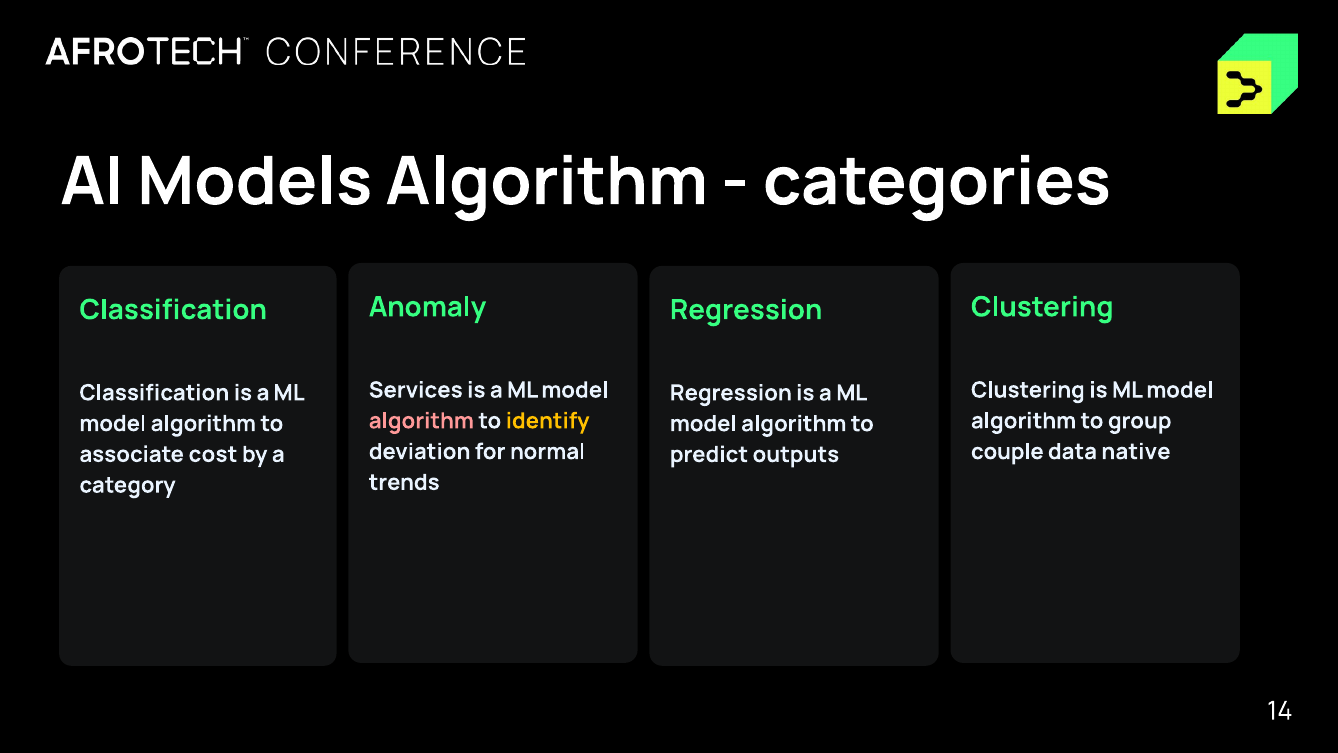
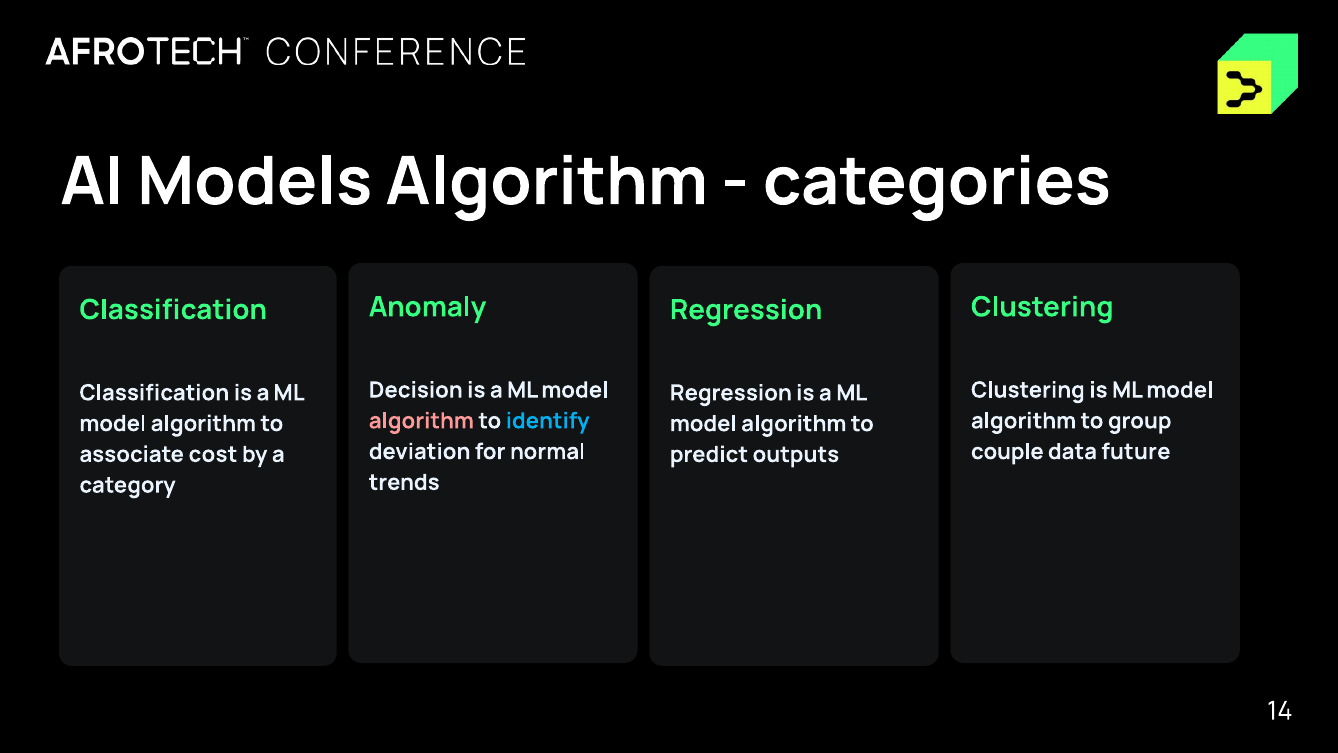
Services: Services -> Decision
identify colour: yellow -> light blue
native: native -> future
